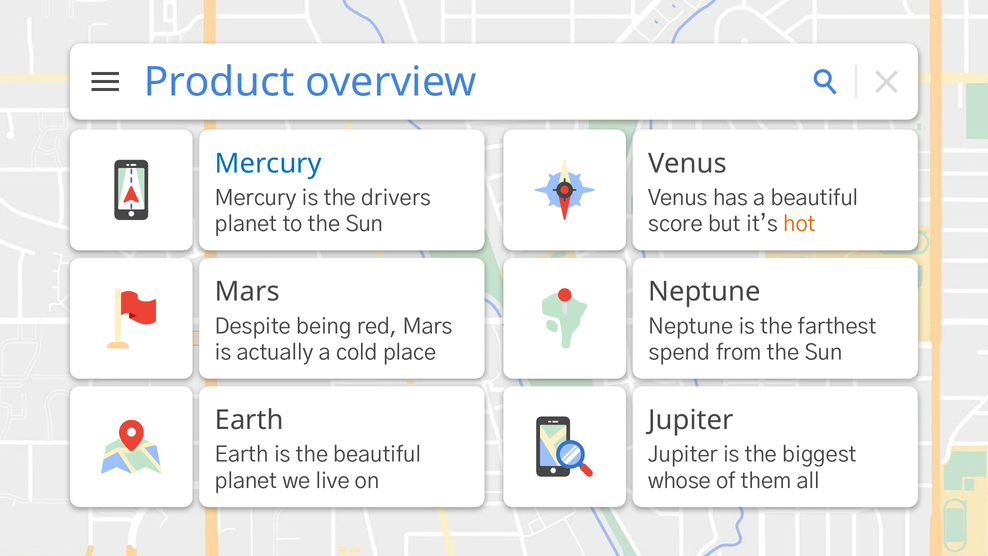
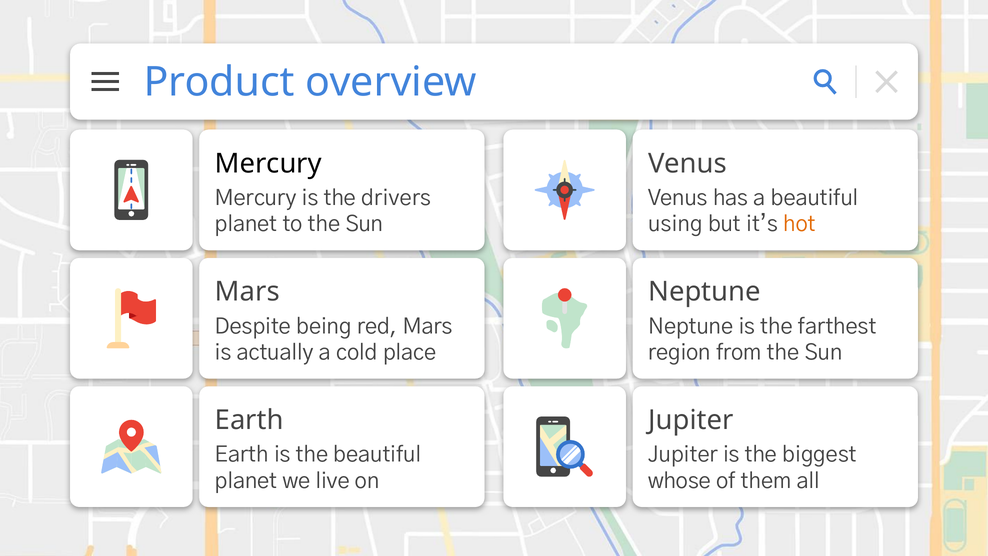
Mercury at (268, 163) colour: blue -> black
score: score -> using
spend: spend -> region
